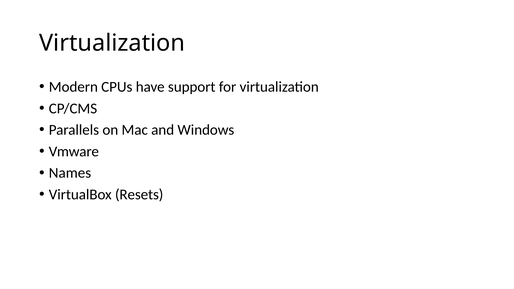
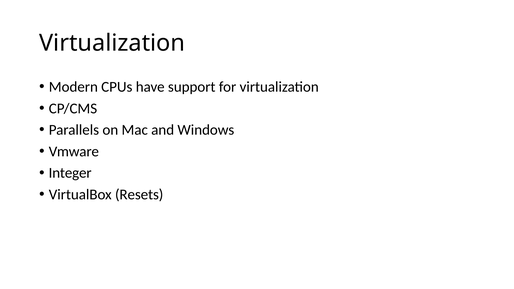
Names: Names -> Integer
